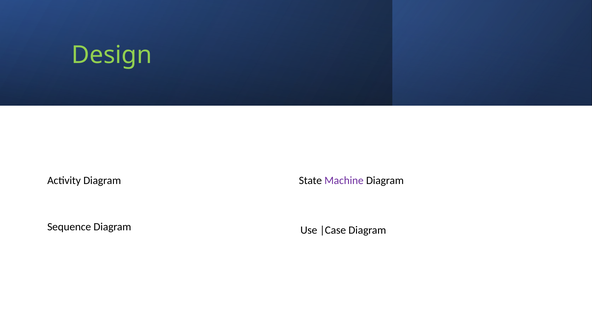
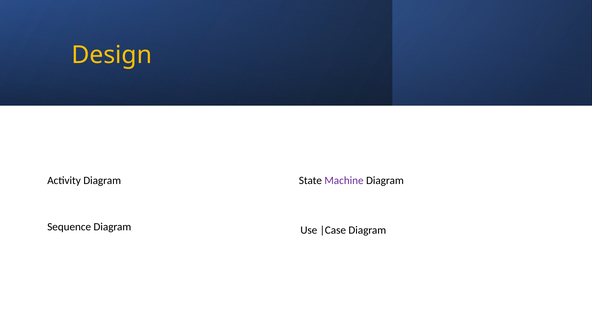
Design colour: light green -> yellow
